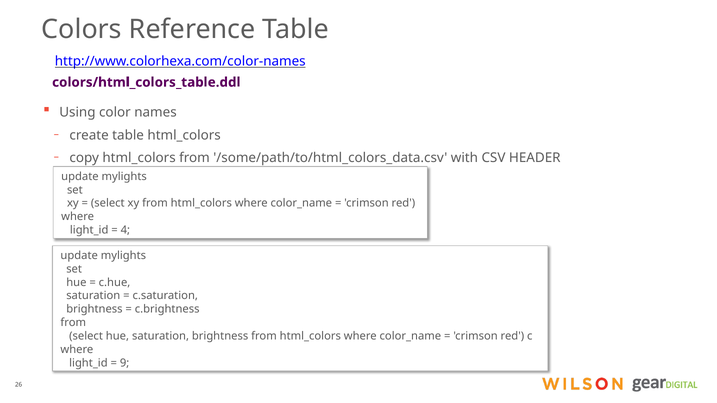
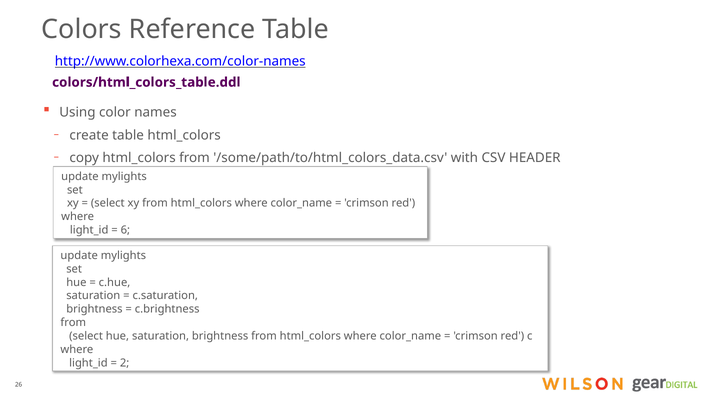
4: 4 -> 6
9: 9 -> 2
